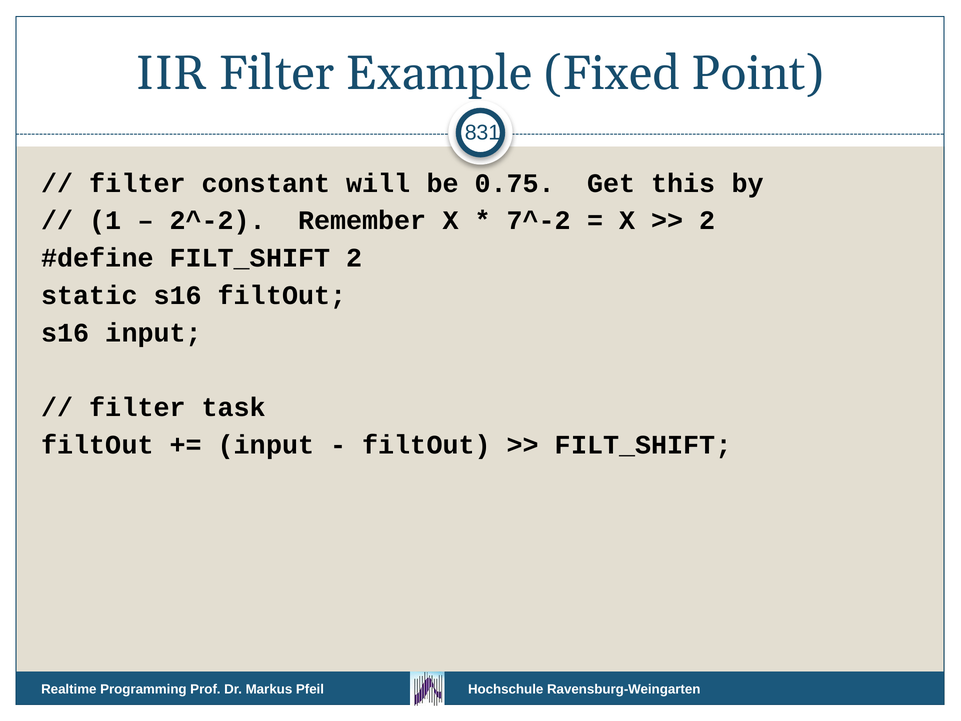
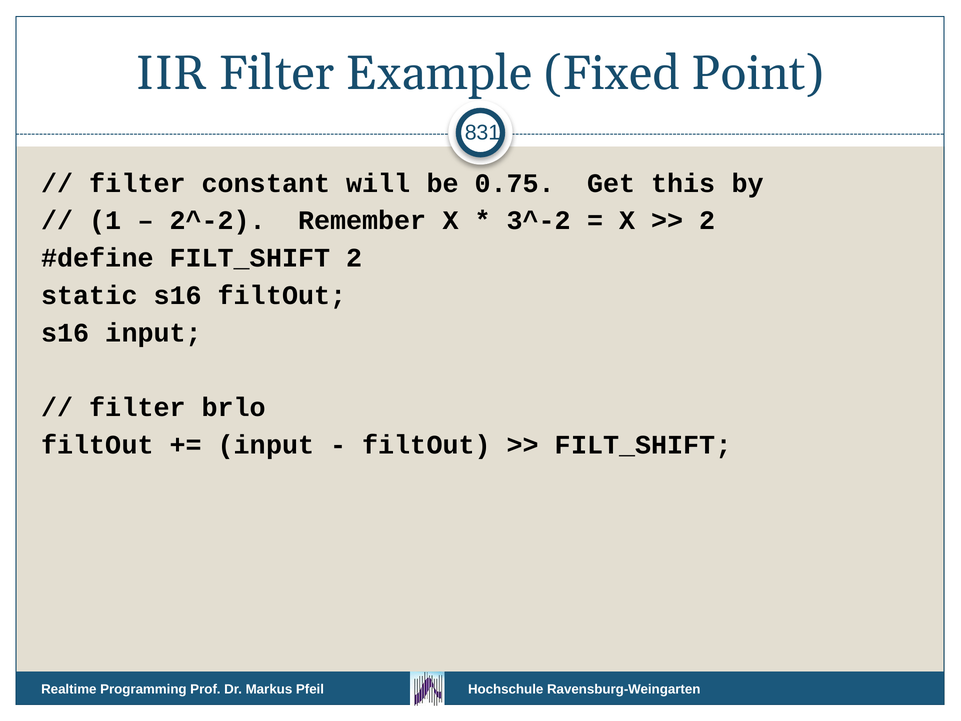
7^-2: 7^-2 -> 3^-2
task: task -> brlo
